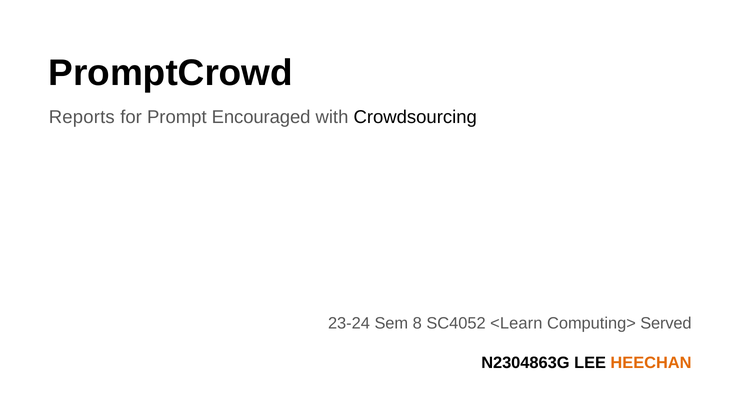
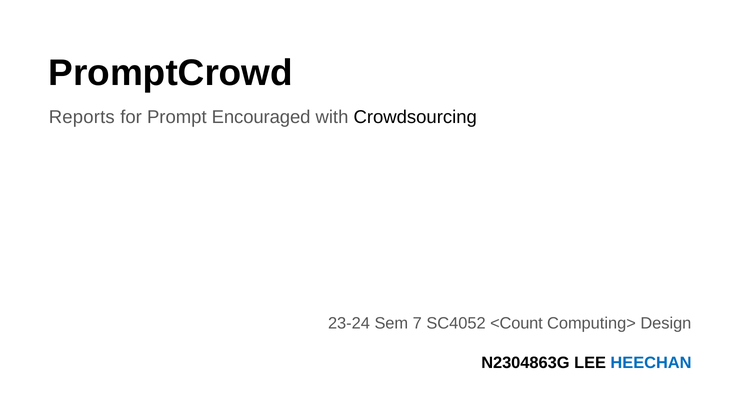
8: 8 -> 7
<Learn: <Learn -> <Count
Served: Served -> Design
HEECHAN colour: orange -> blue
